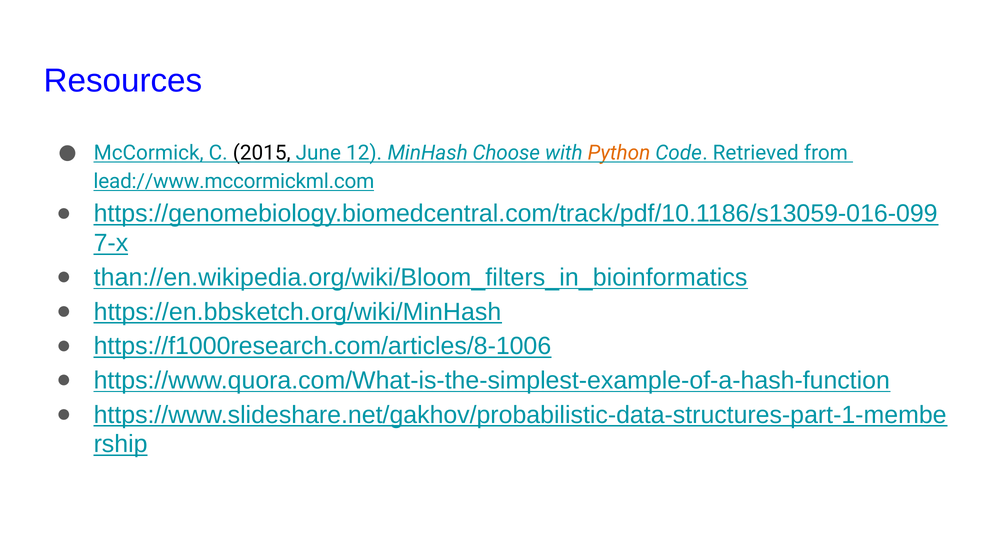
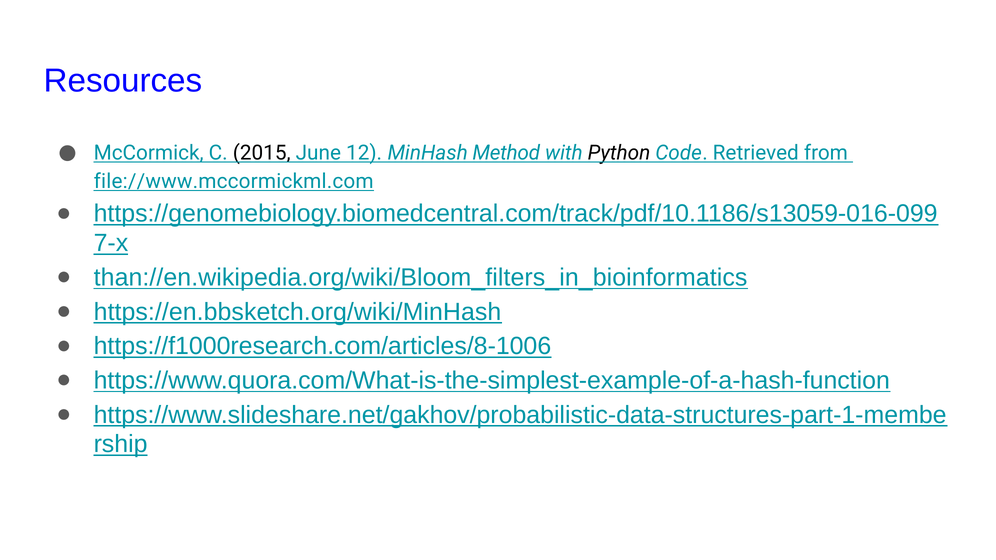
Choose: Choose -> Method
Python colour: orange -> black
lead://www.mccormickml.com: lead://www.mccormickml.com -> file://www.mccormickml.com
